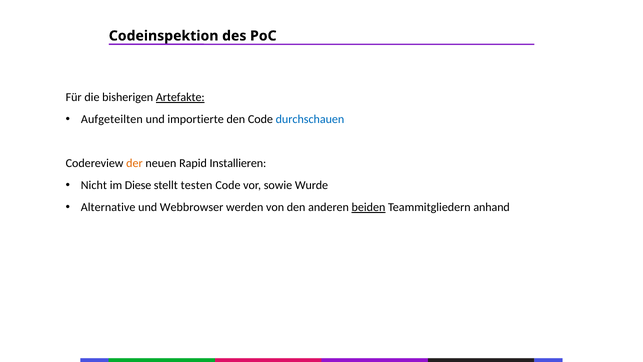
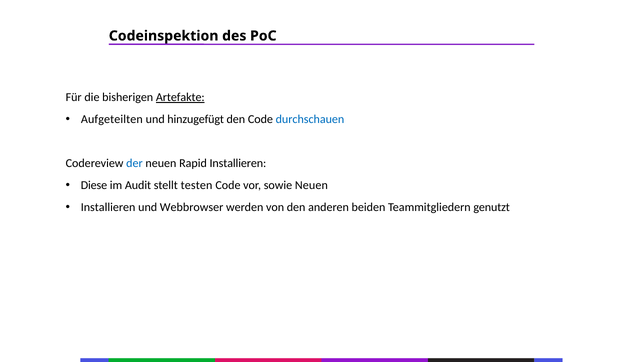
importierte: importierte -> hinzugefügt
der colour: orange -> blue
Nicht: Nicht -> Diese
Diese: Diese -> Audit
sowie Wurde: Wurde -> Neuen
Alternative at (108, 207): Alternative -> Installieren
beiden underline: present -> none
anhand: anhand -> genutzt
